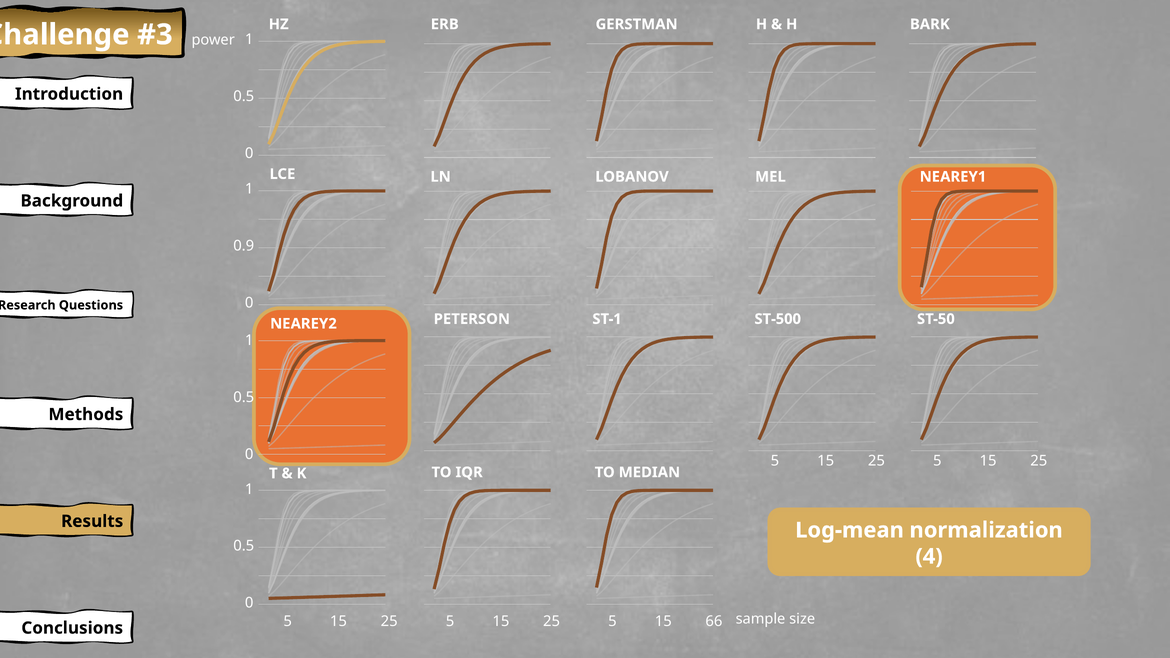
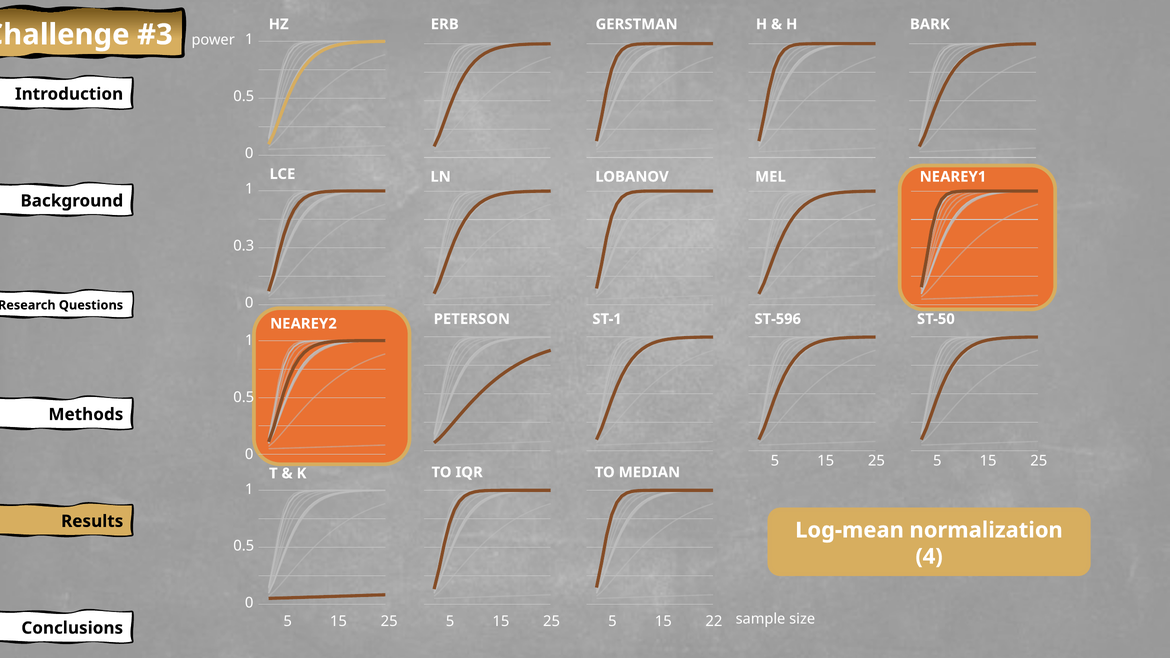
0.9: 0.9 -> 0.3
ST-500: ST-500 -> ST-596
66: 66 -> 22
